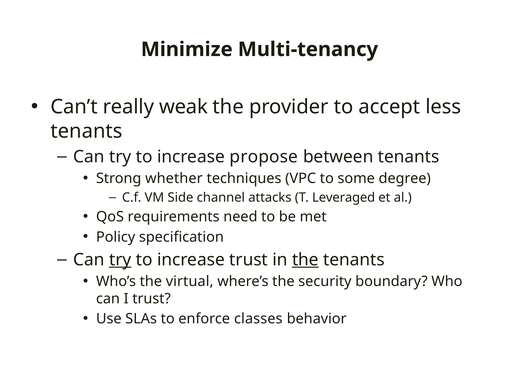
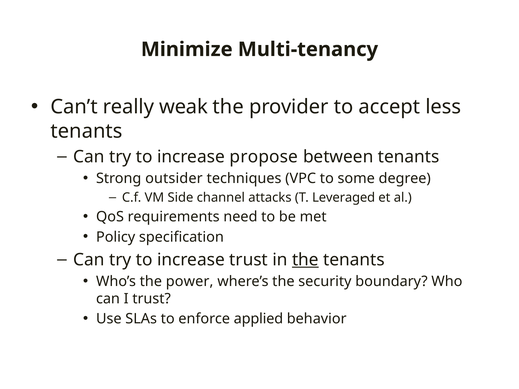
whether: whether -> outsider
try at (120, 260) underline: present -> none
virtual: virtual -> power
classes: classes -> applied
